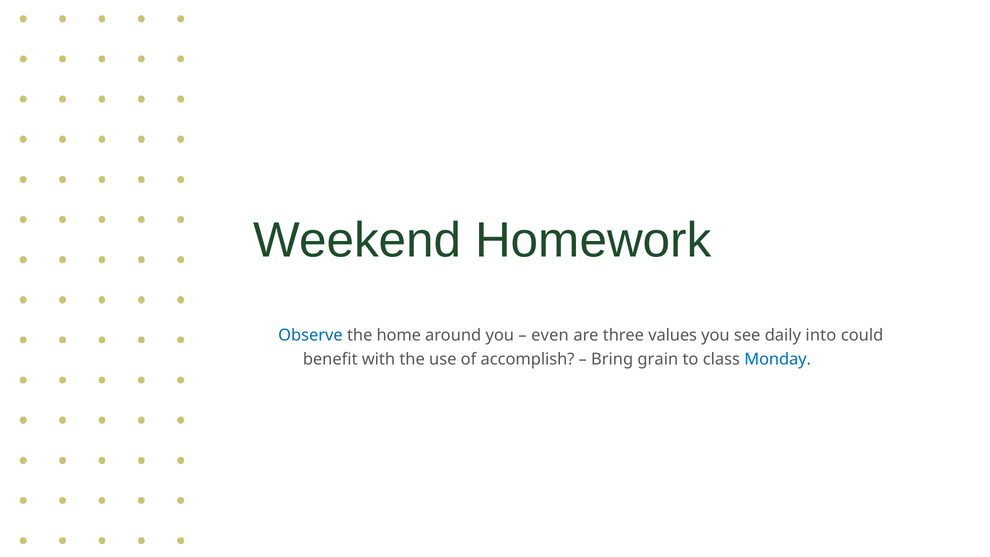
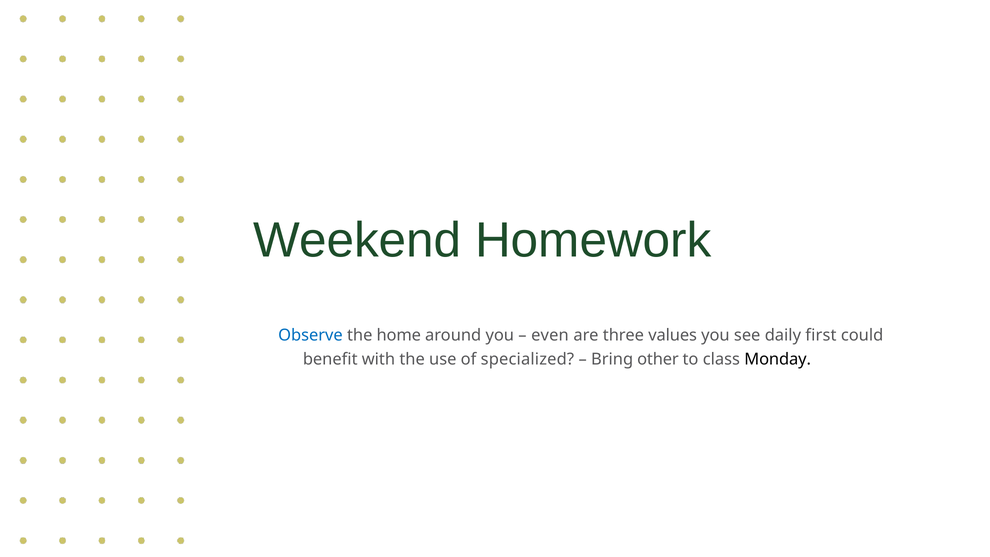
into: into -> first
accomplish: accomplish -> specialized
grain: grain -> other
Monday colour: blue -> black
